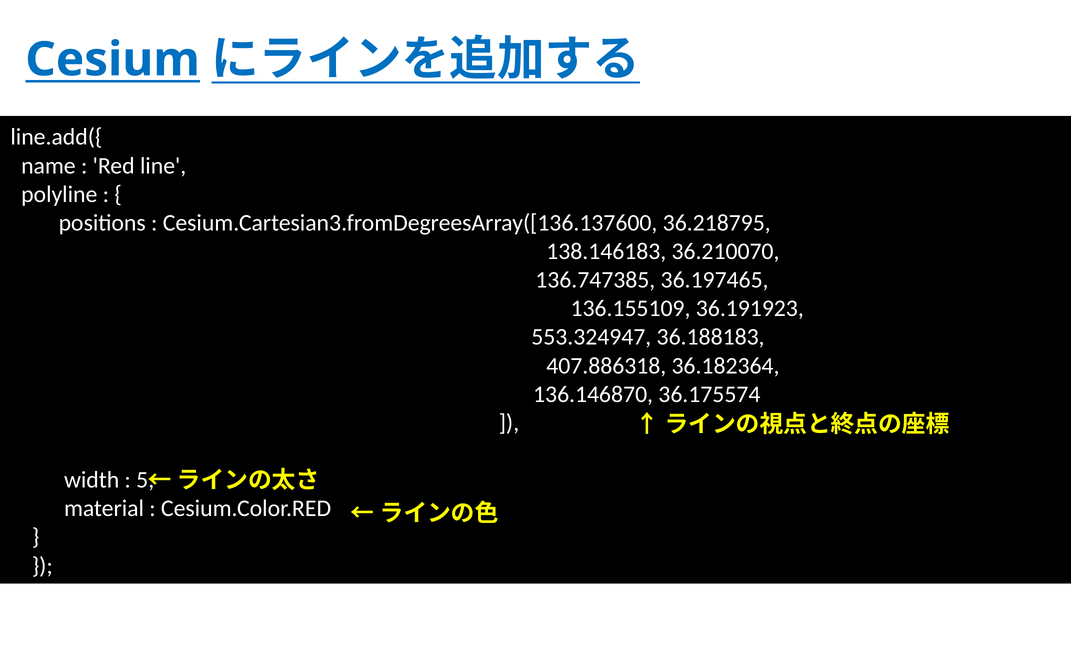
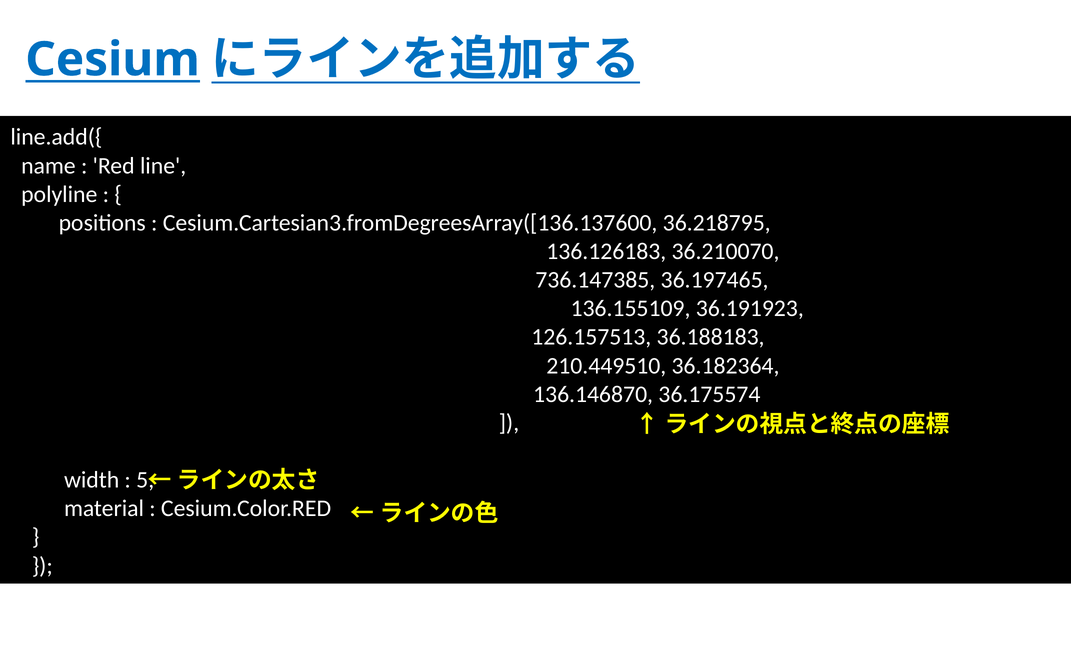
138.146183: 138.146183 -> 136.126183
136.747385: 136.747385 -> 736.147385
553.324947: 553.324947 -> 126.157513
407.886318: 407.886318 -> 210.449510
